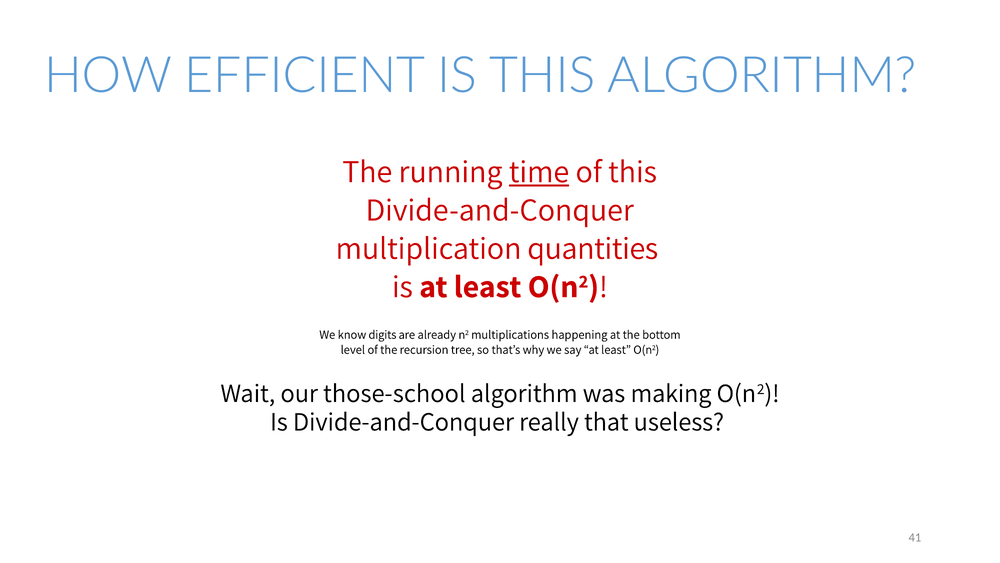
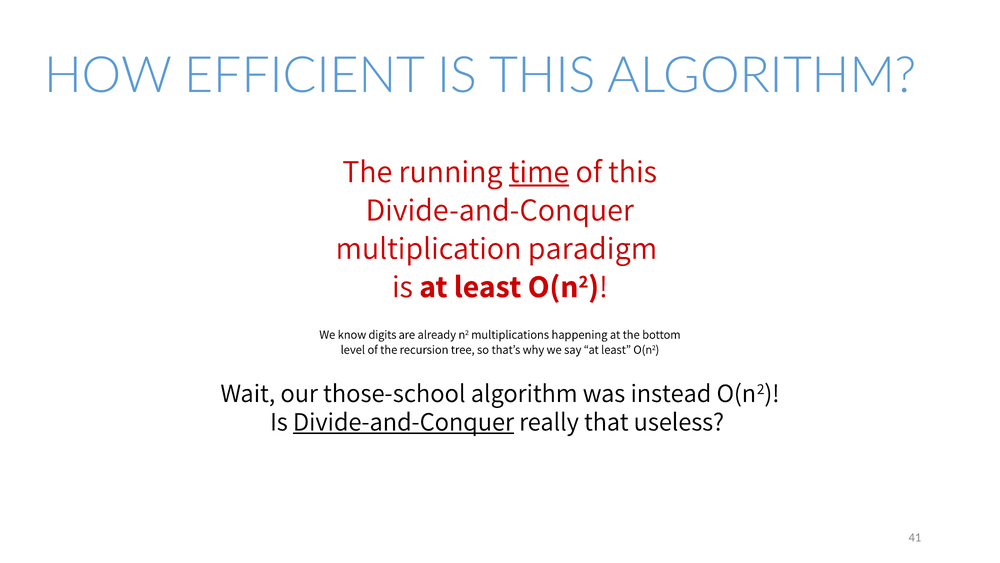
quantities: quantities -> paradigm
making: making -> instead
Divide-and-Conquer at (403, 421) underline: none -> present
